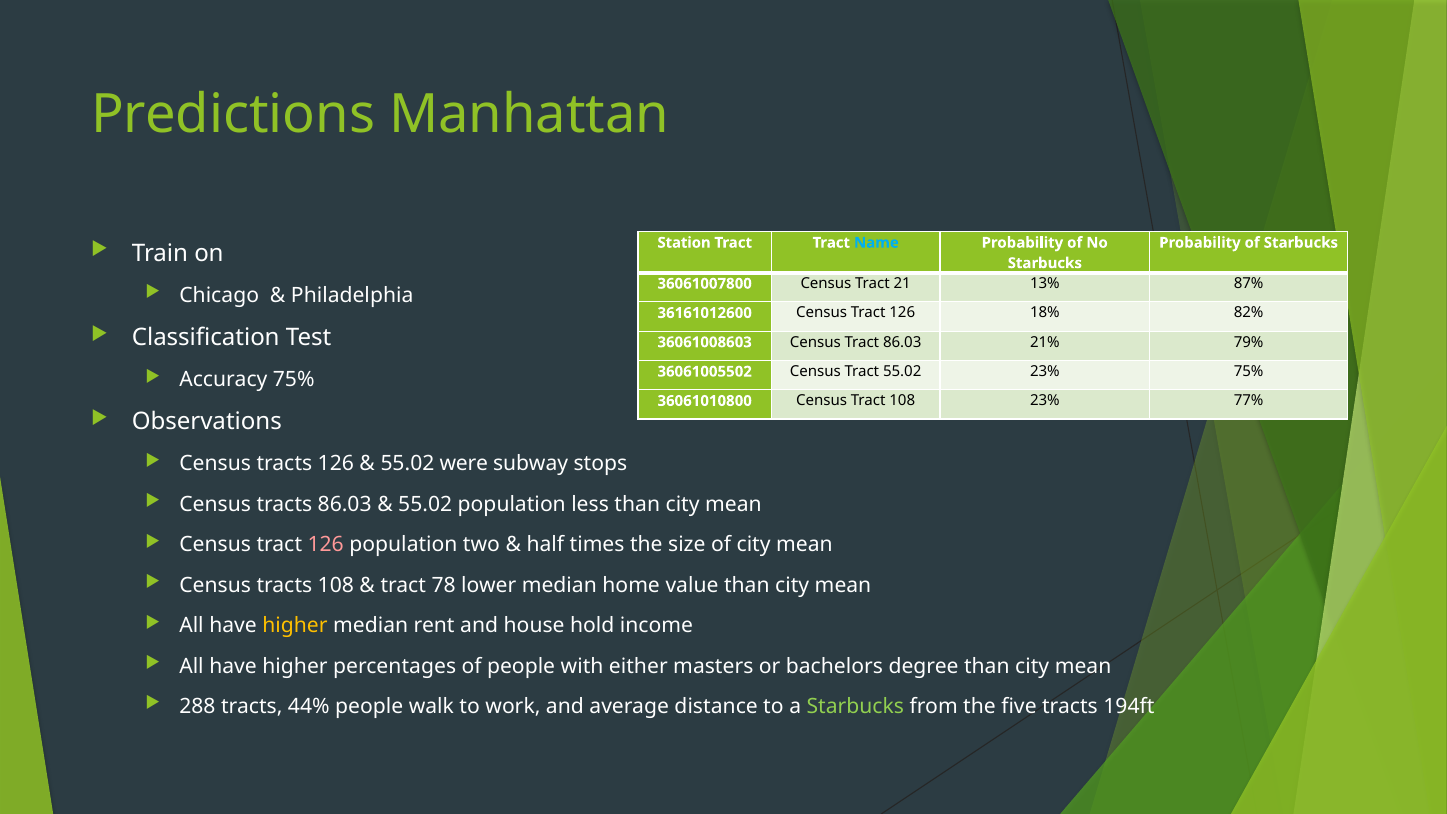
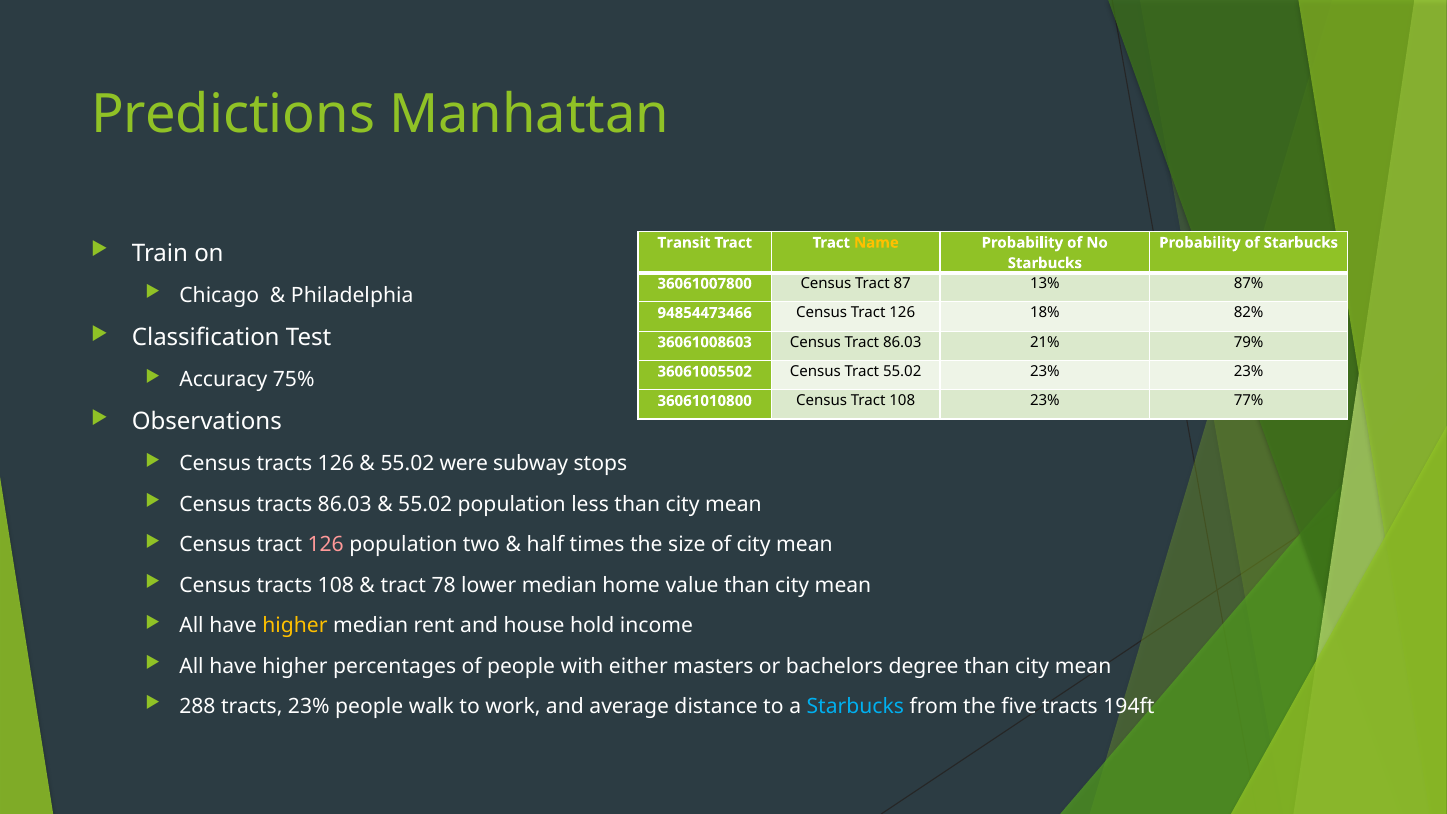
Station: Station -> Transit
Name colour: light blue -> yellow
21: 21 -> 87
36161012600: 36161012600 -> 94854473466
23% 75%: 75% -> 23%
tracts 44%: 44% -> 23%
Starbucks at (855, 706) colour: light green -> light blue
